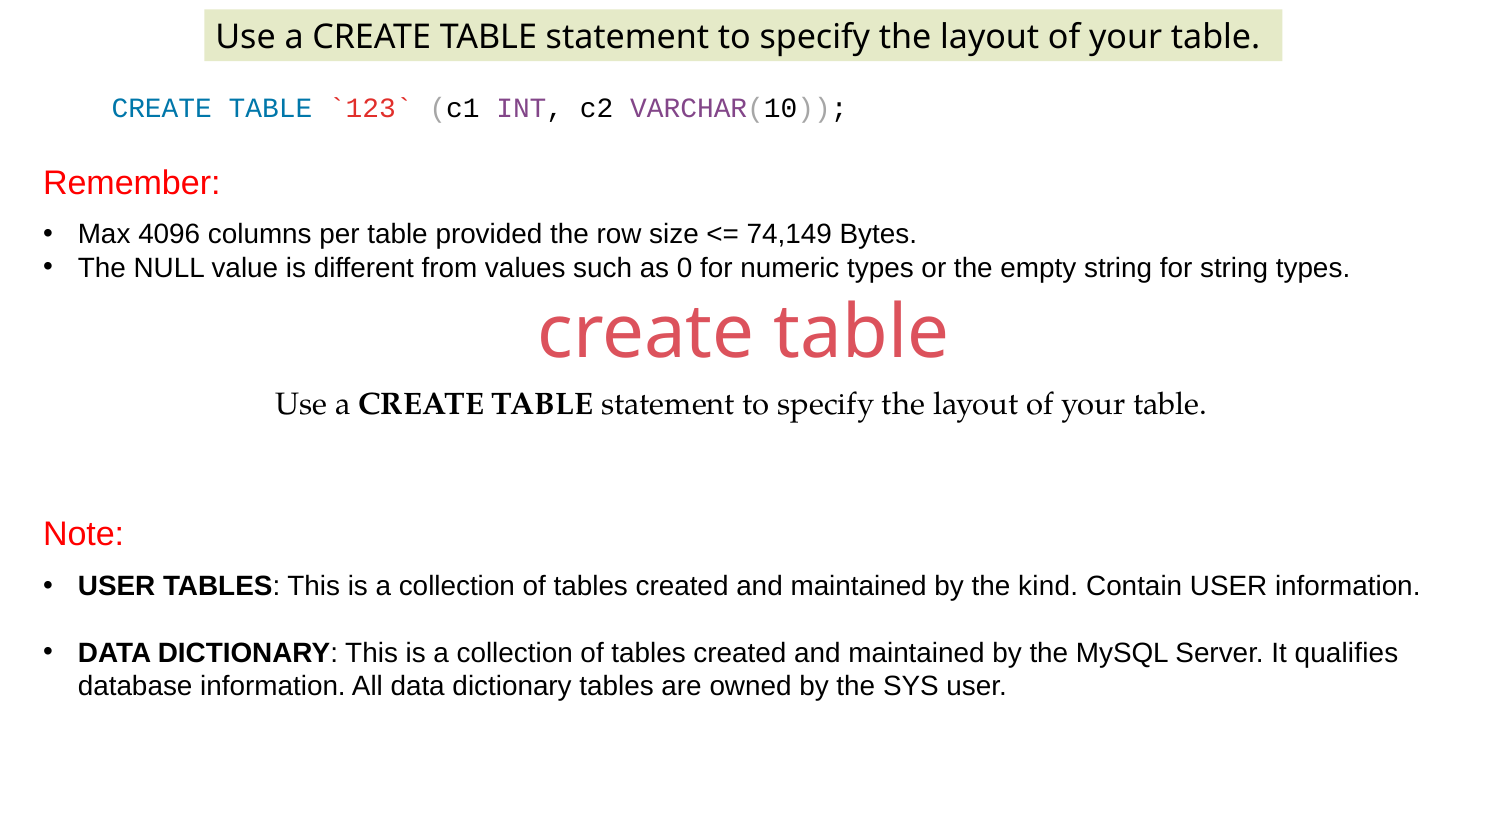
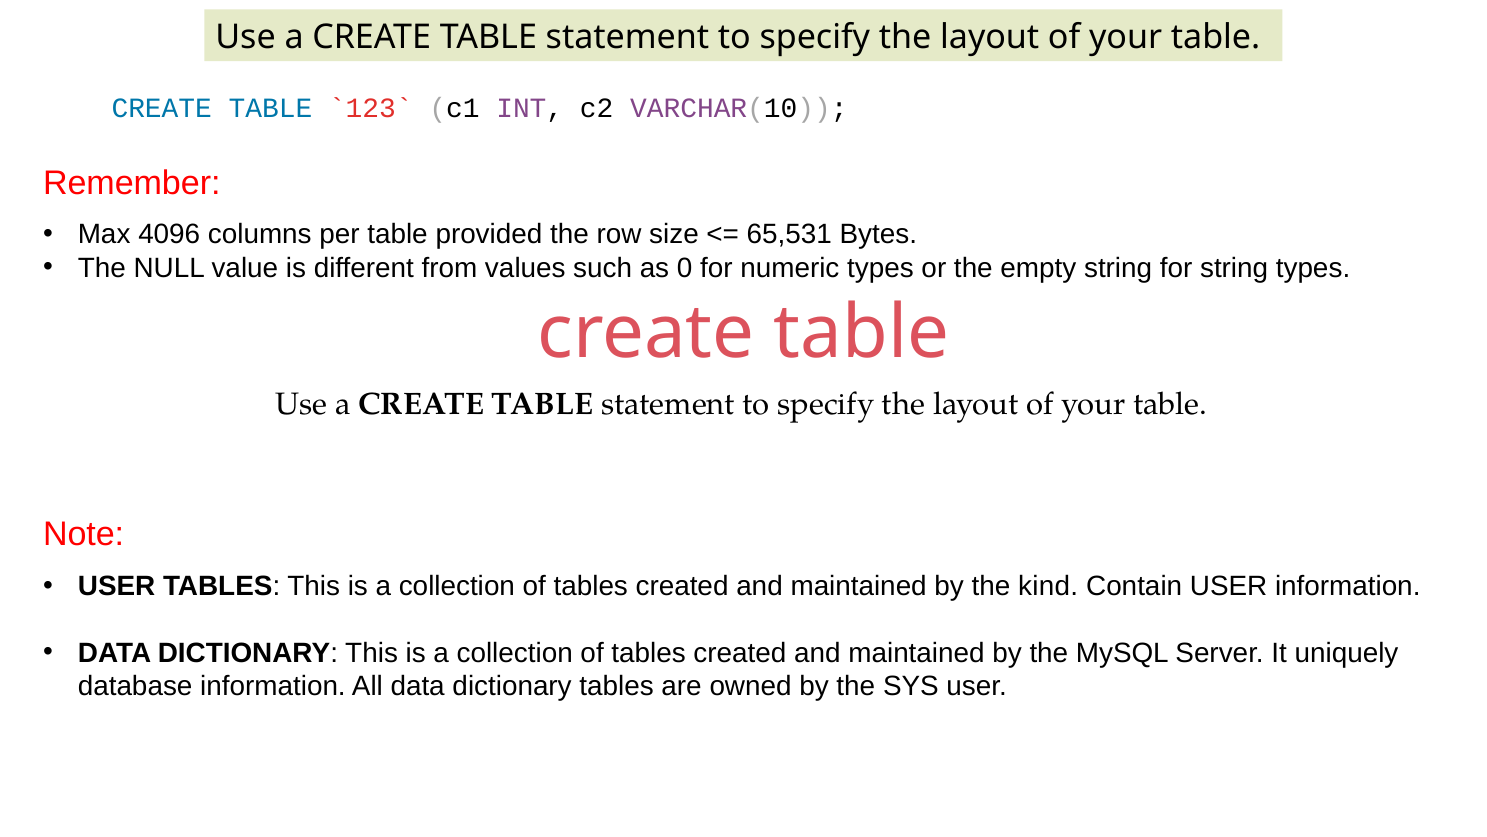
74,149: 74,149 -> 65,531
qualifies: qualifies -> uniquely
